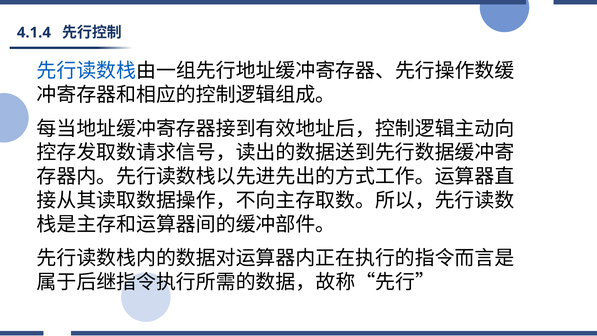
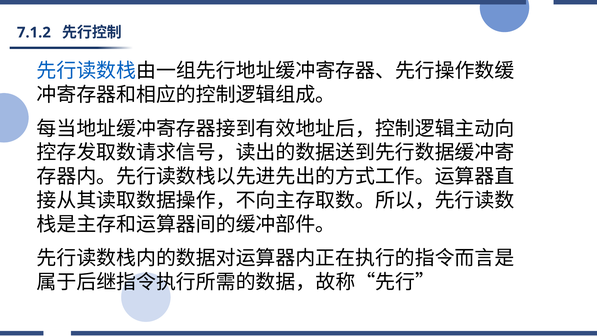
4.1.4: 4.1.4 -> 7.1.2
